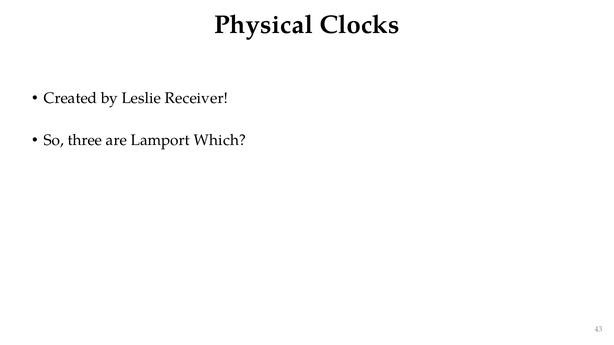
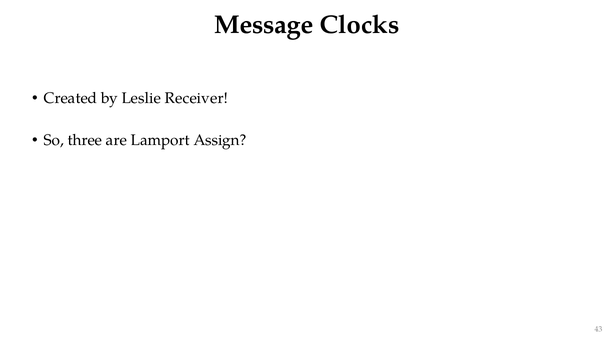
Physical: Physical -> Message
Which: Which -> Assign
